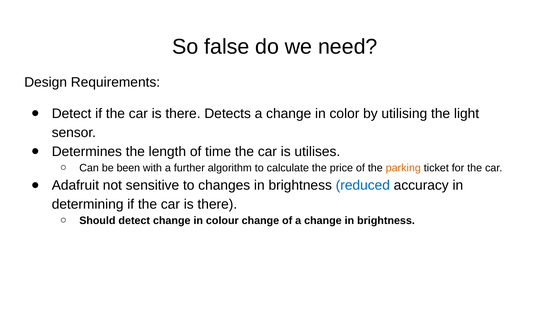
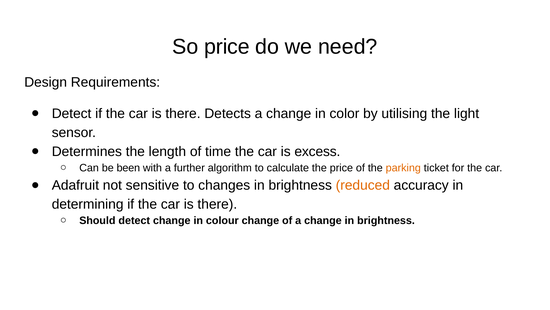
So false: false -> price
utilises: utilises -> excess
reduced colour: blue -> orange
